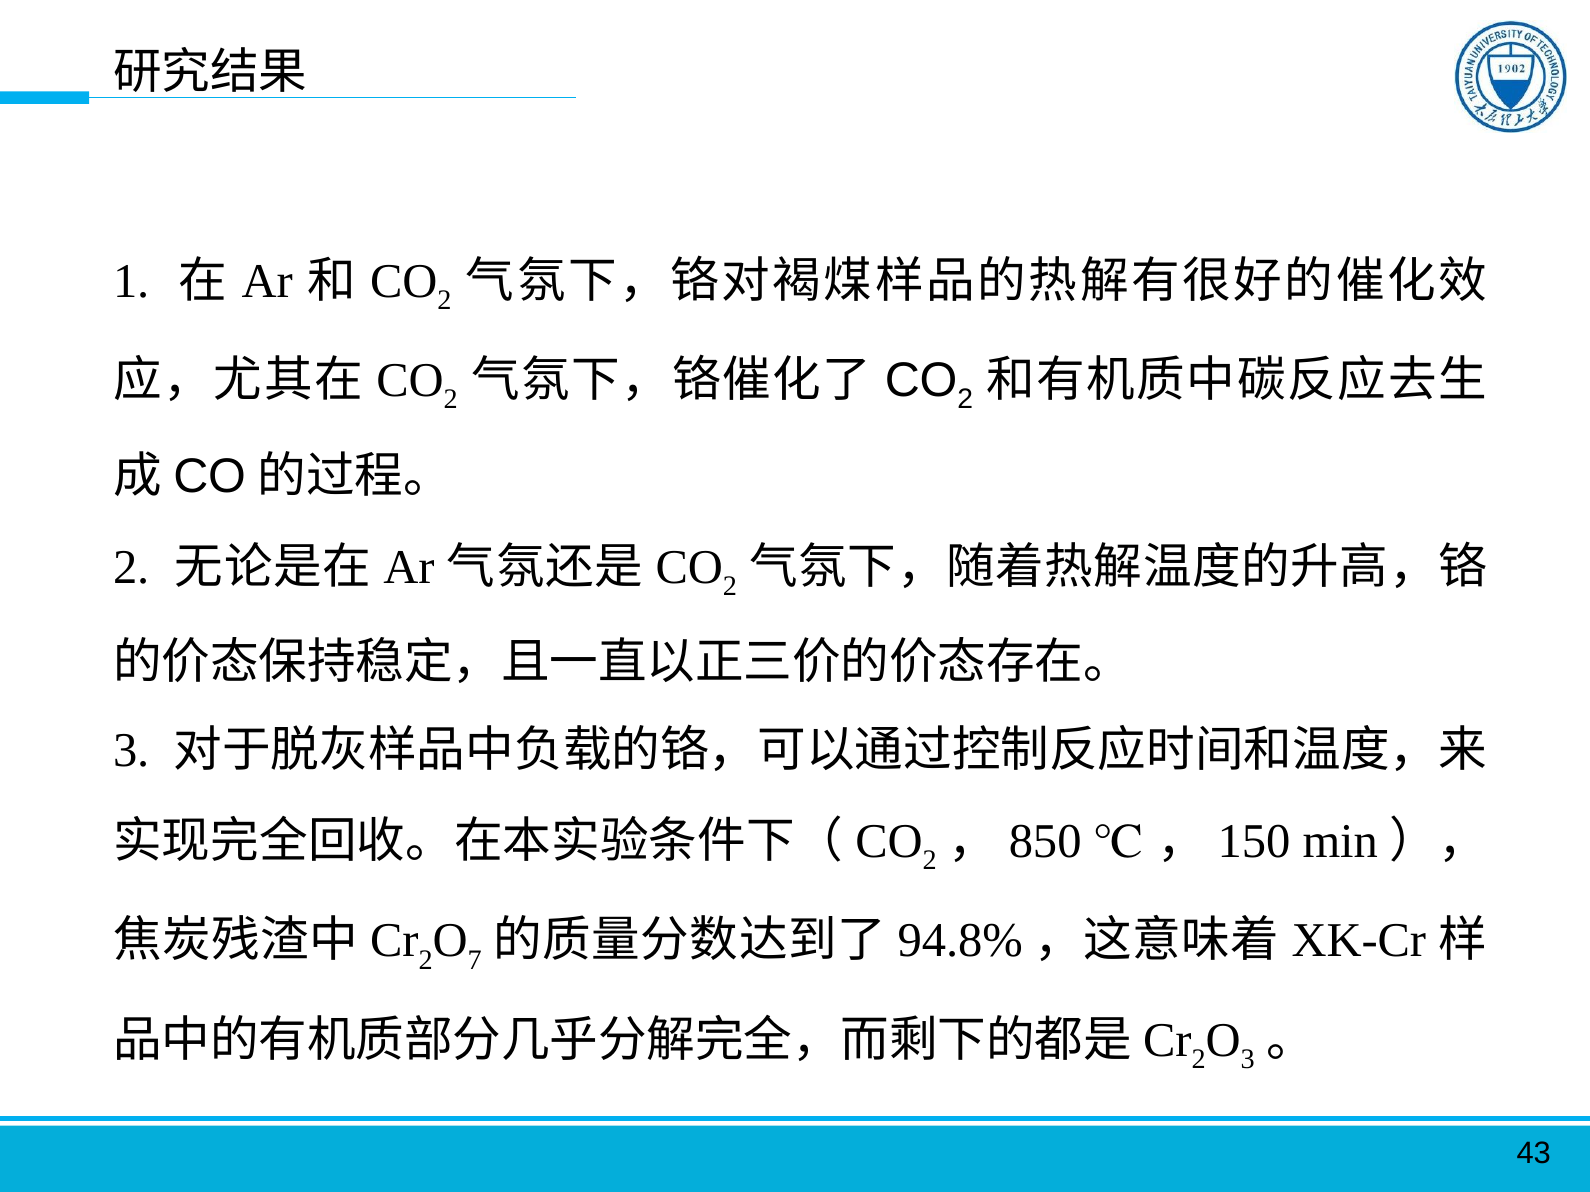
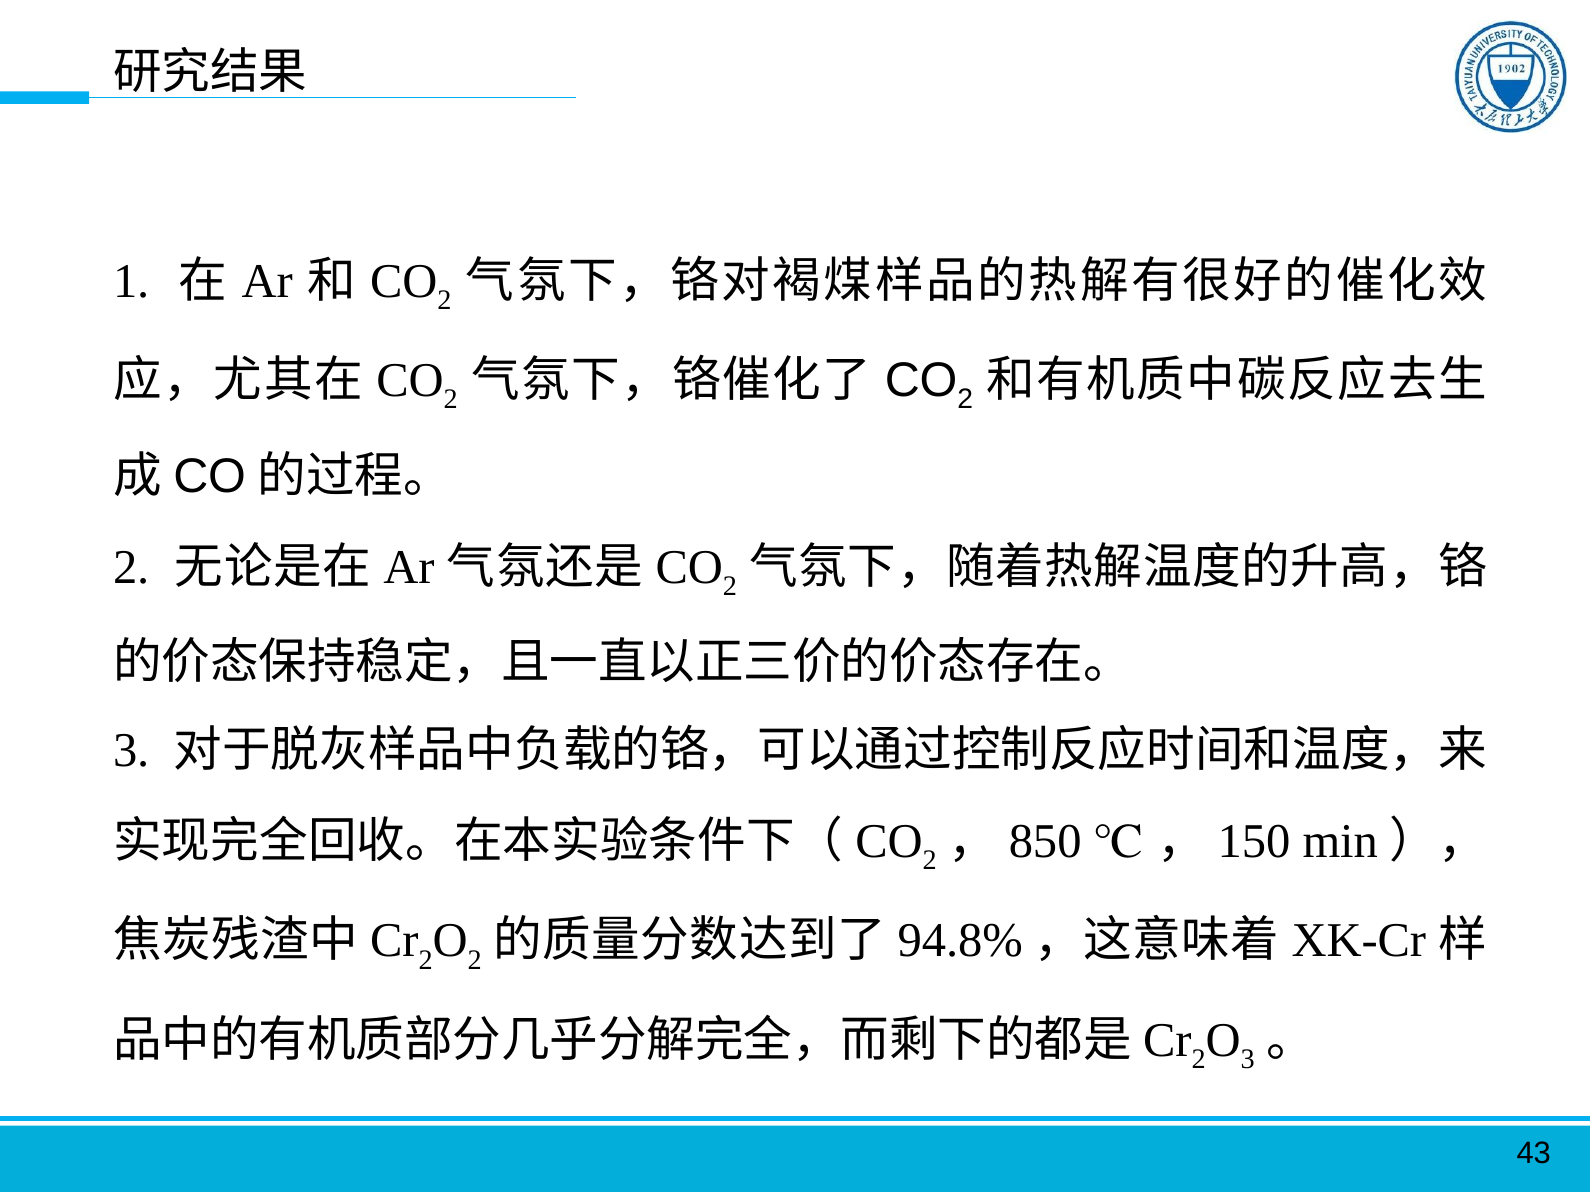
7 at (475, 960): 7 -> 2
